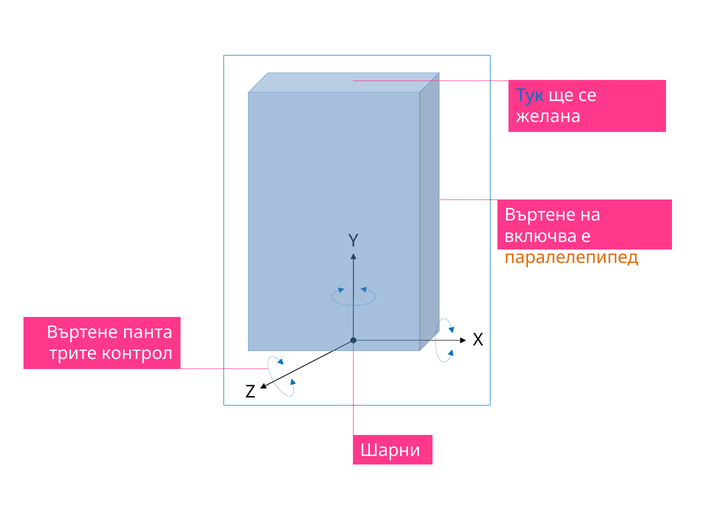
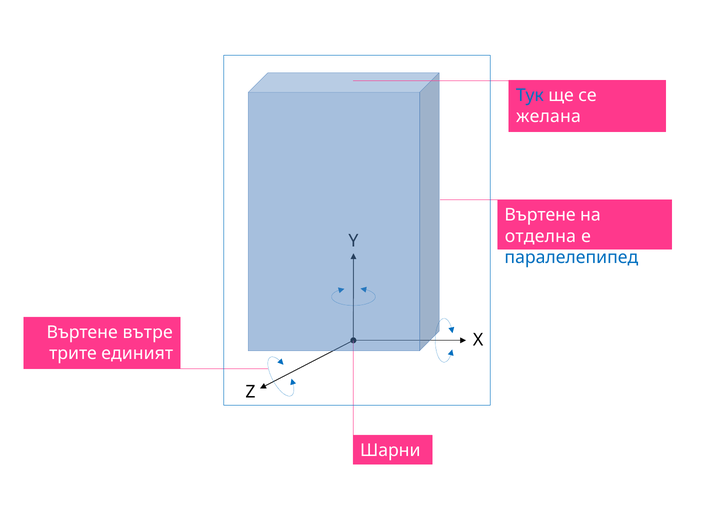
включва: включва -> отделна
паралелепипед colour: orange -> blue
панта: панта -> вътре
контрол: контрол -> единият
